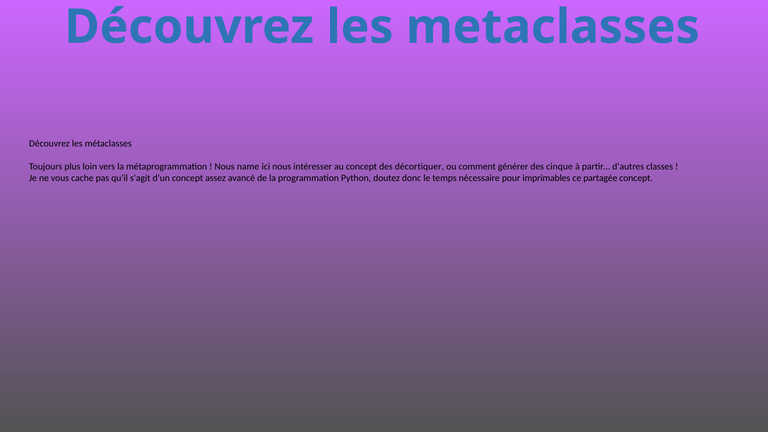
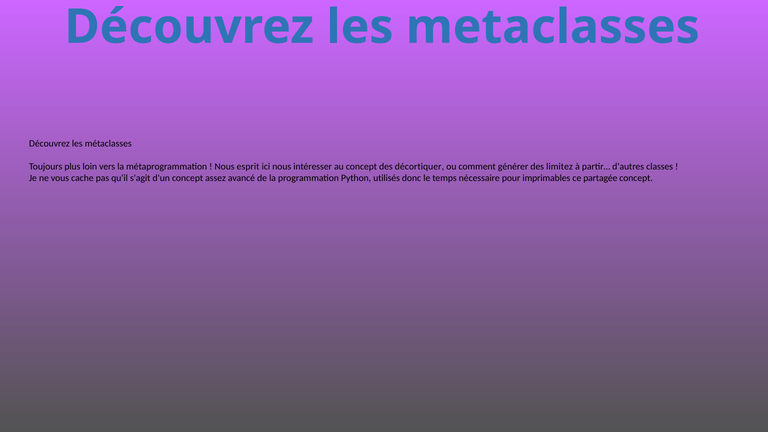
name: name -> esprit
cinque: cinque -> limitez
doutez: doutez -> utilisés
